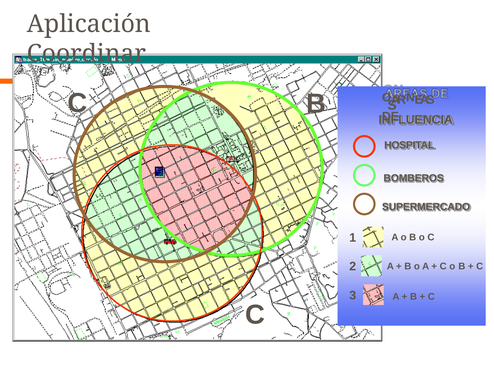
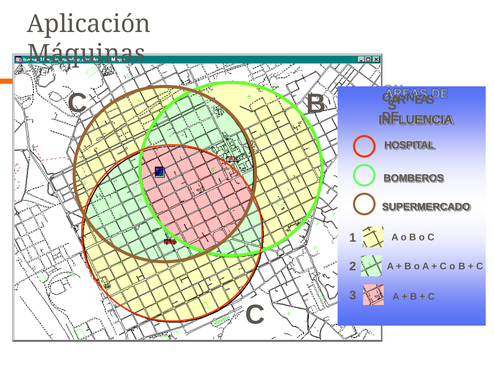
Coordinar: Coordinar -> Máquinas
